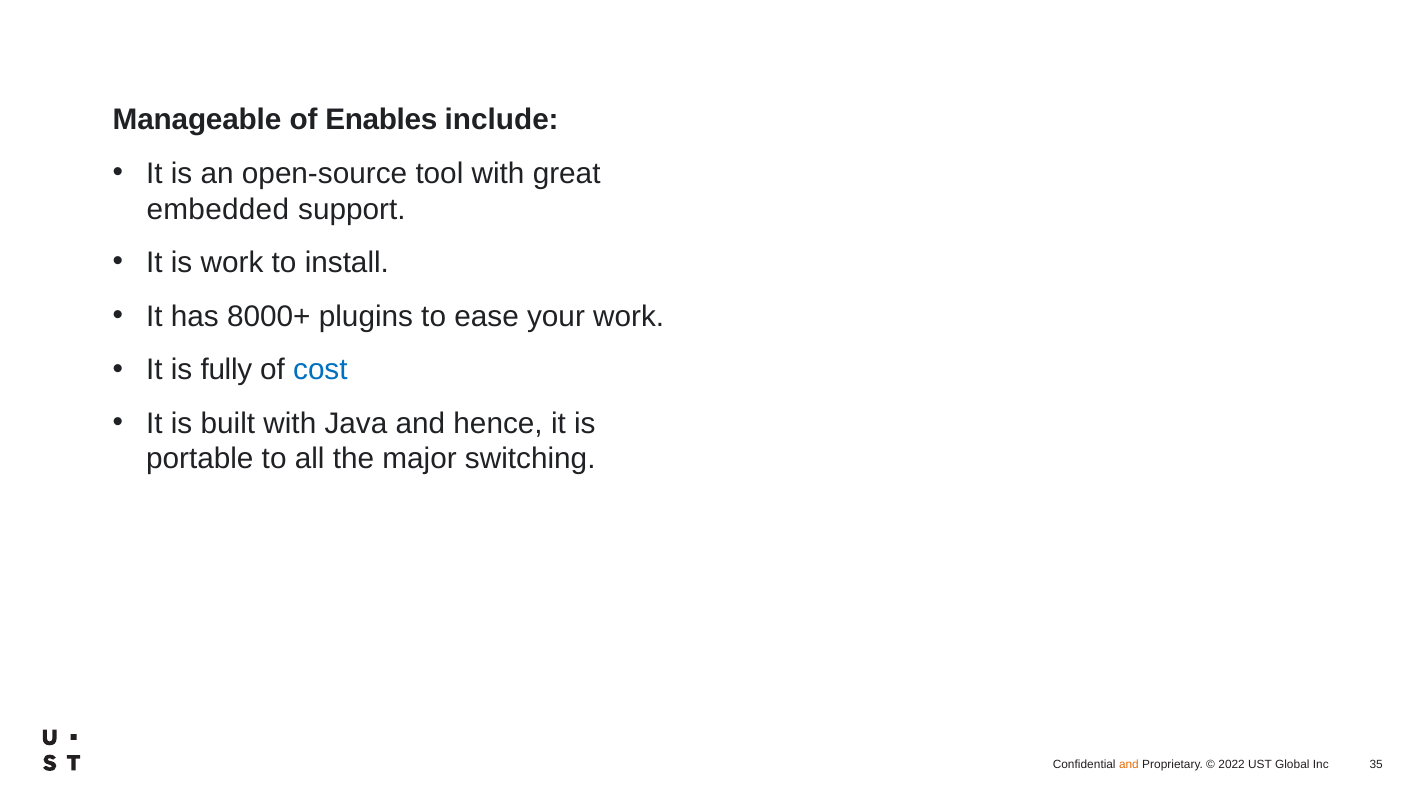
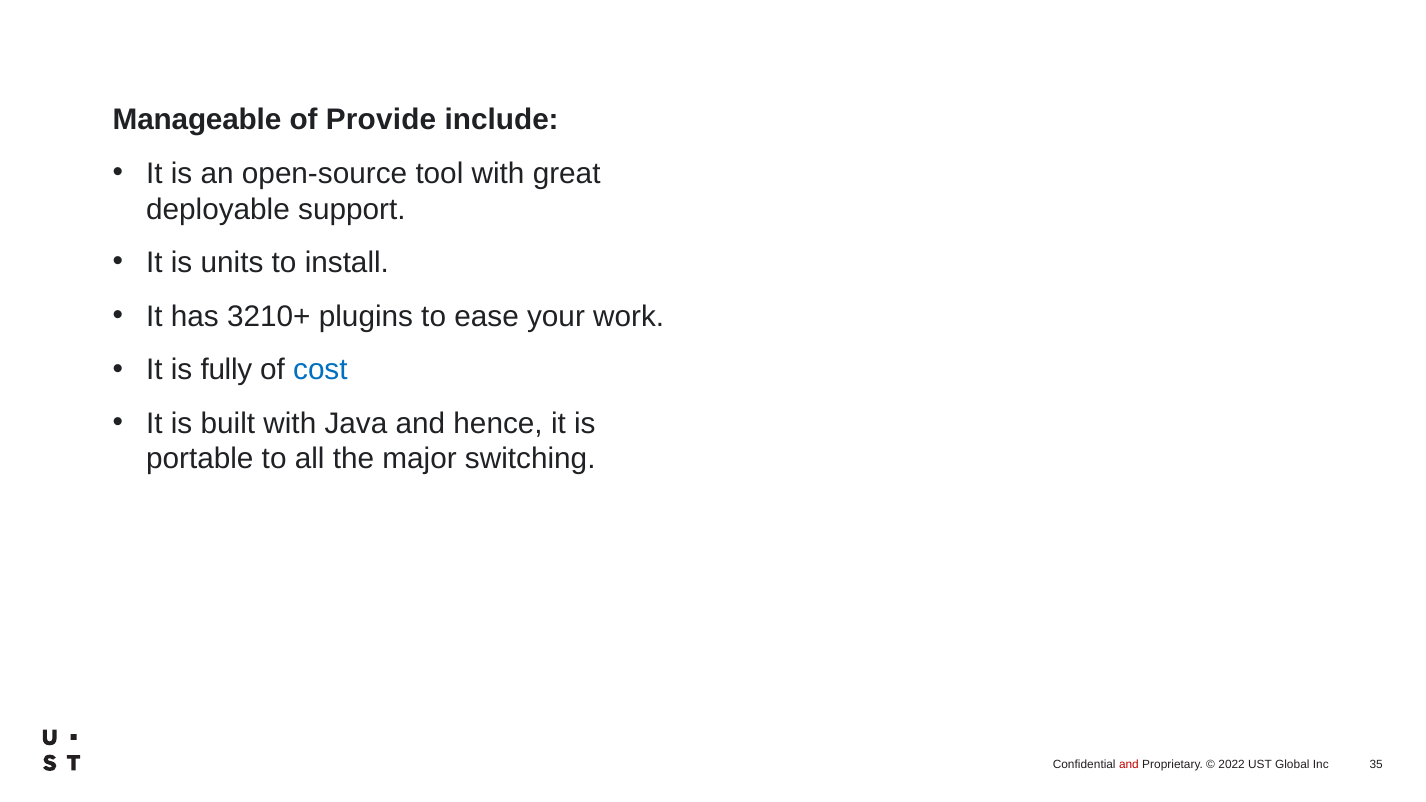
Enables: Enables -> Provide
embedded: embedded -> deployable
is work: work -> units
8000+: 8000+ -> 3210+
and at (1129, 765) colour: orange -> red
